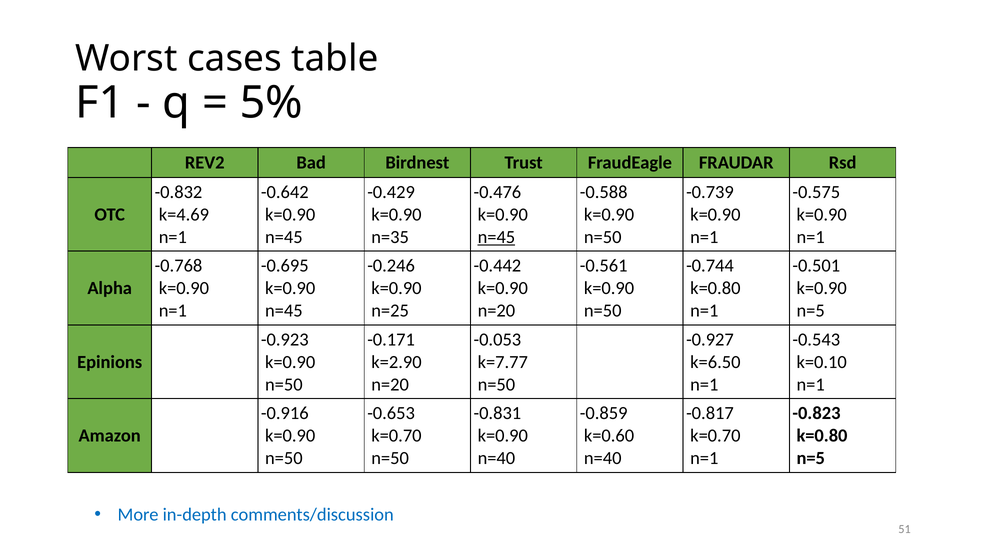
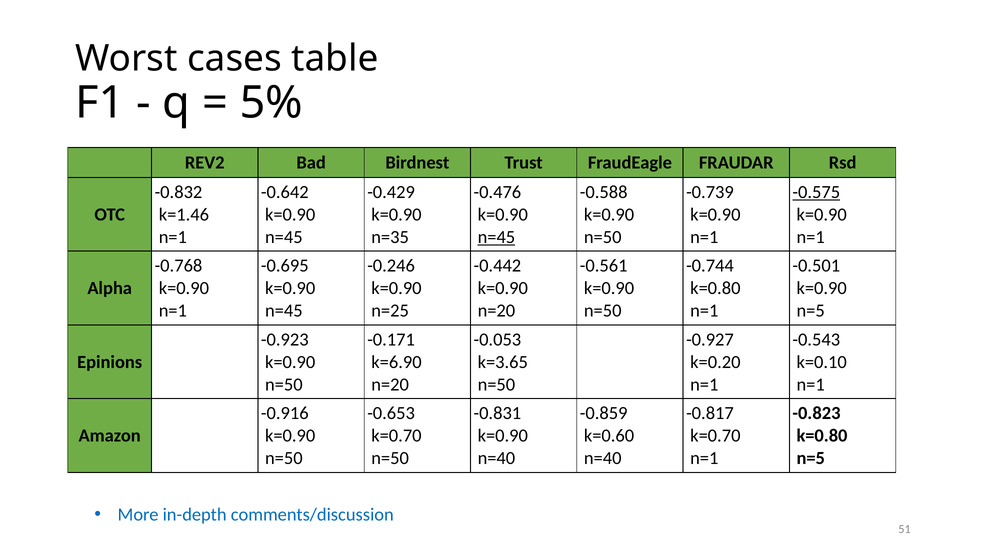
-0.575 underline: none -> present
k=4.69: k=4.69 -> k=1.46
k=2.90: k=2.90 -> k=6.90
k=7.77: k=7.77 -> k=3.65
k=6.50: k=6.50 -> k=0.20
